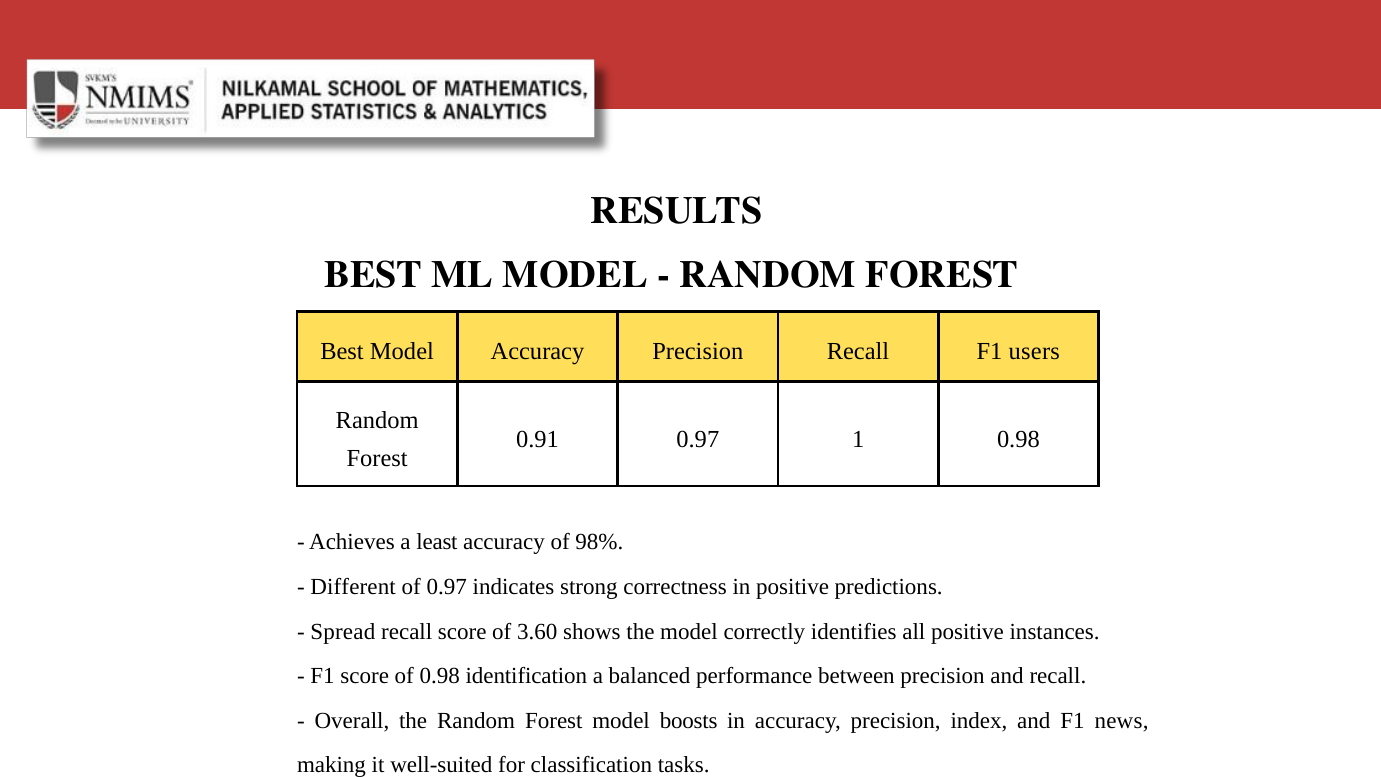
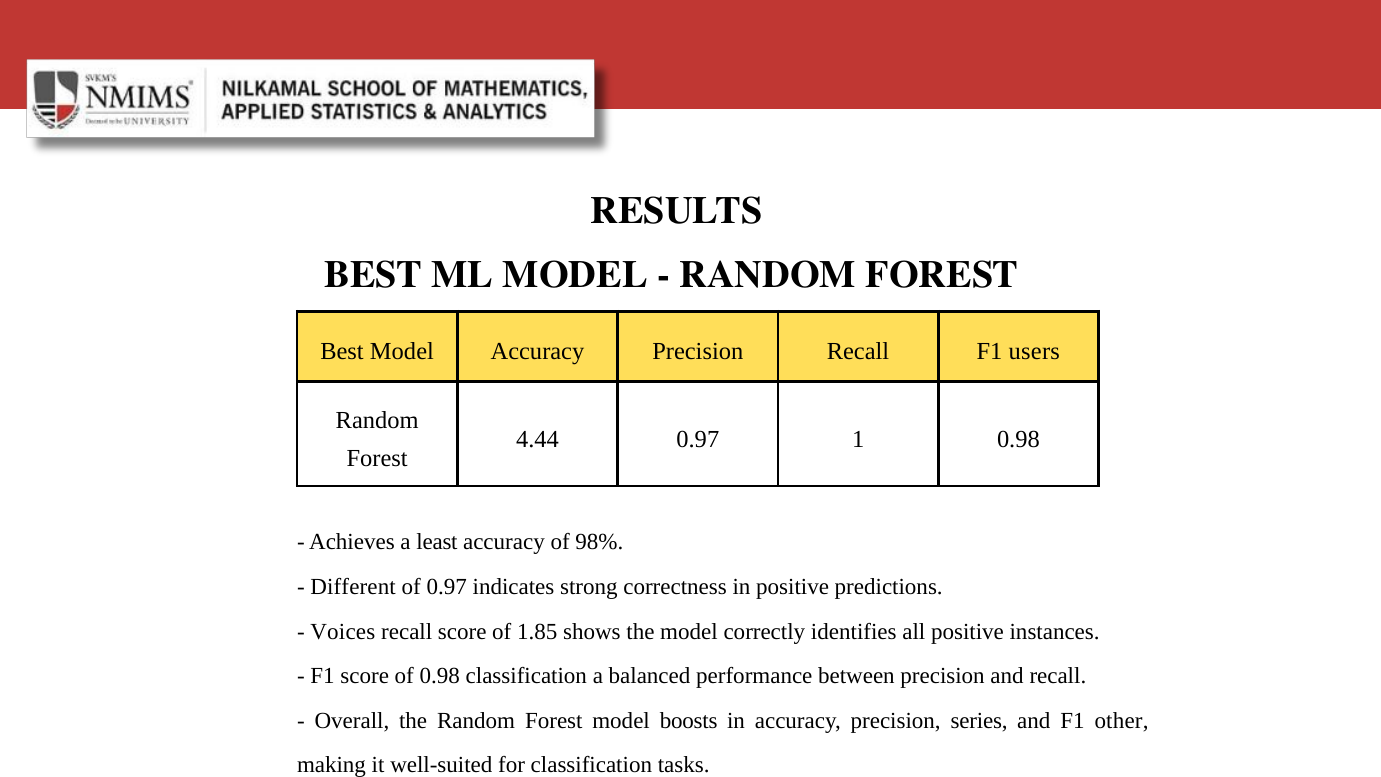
0.91: 0.91 -> 4.44
Spread: Spread -> Voices
3.60: 3.60 -> 1.85
0.98 identification: identification -> classification
index: index -> series
news: news -> other
